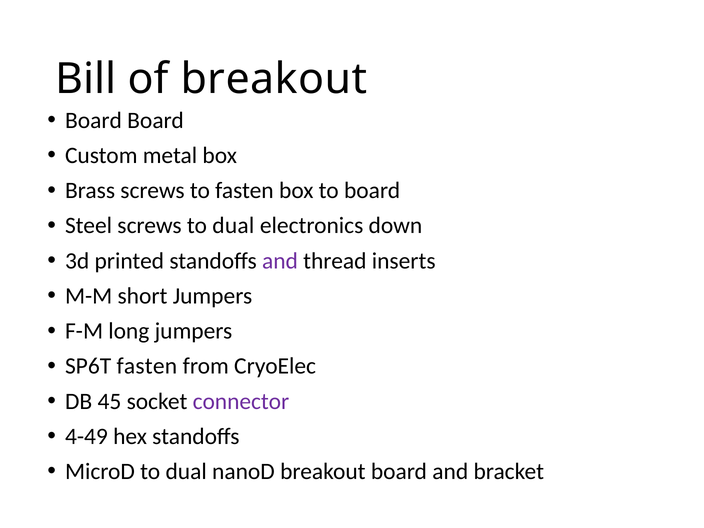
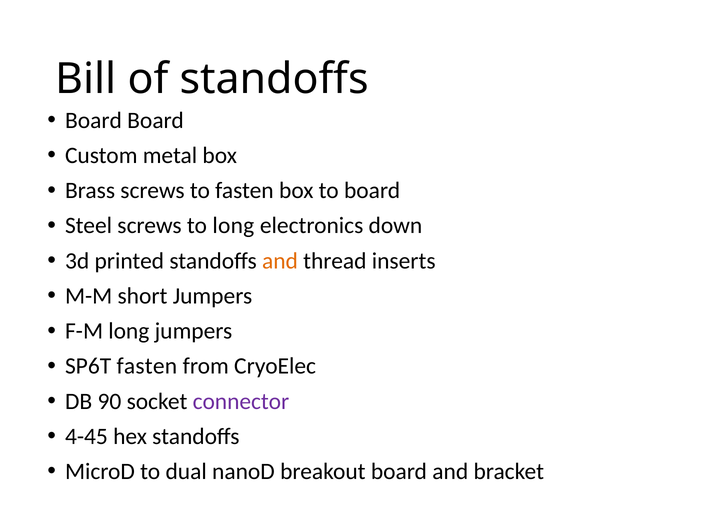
of breakout: breakout -> standoffs
screws to dual: dual -> long
and at (280, 261) colour: purple -> orange
45: 45 -> 90
4-49: 4-49 -> 4-45
